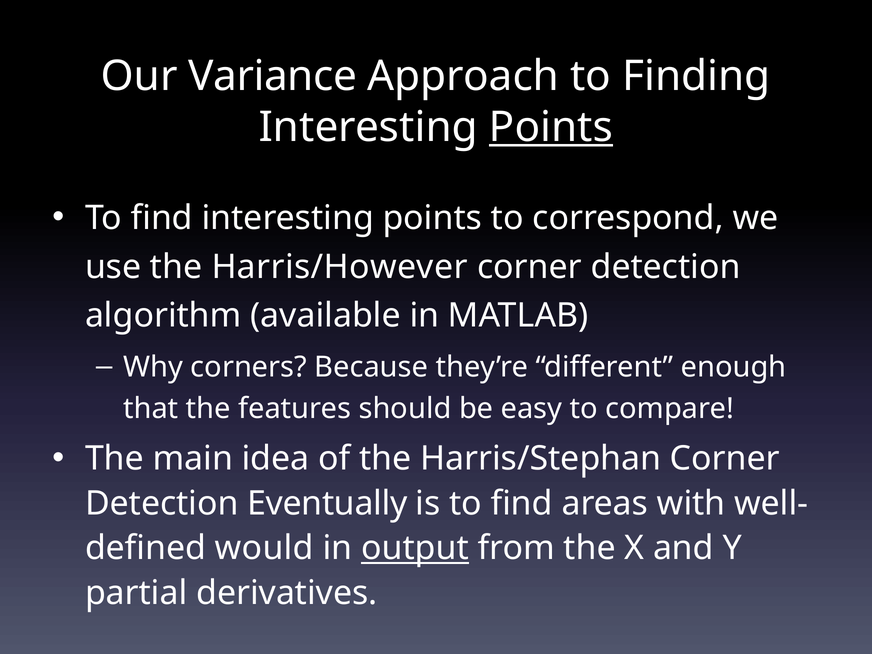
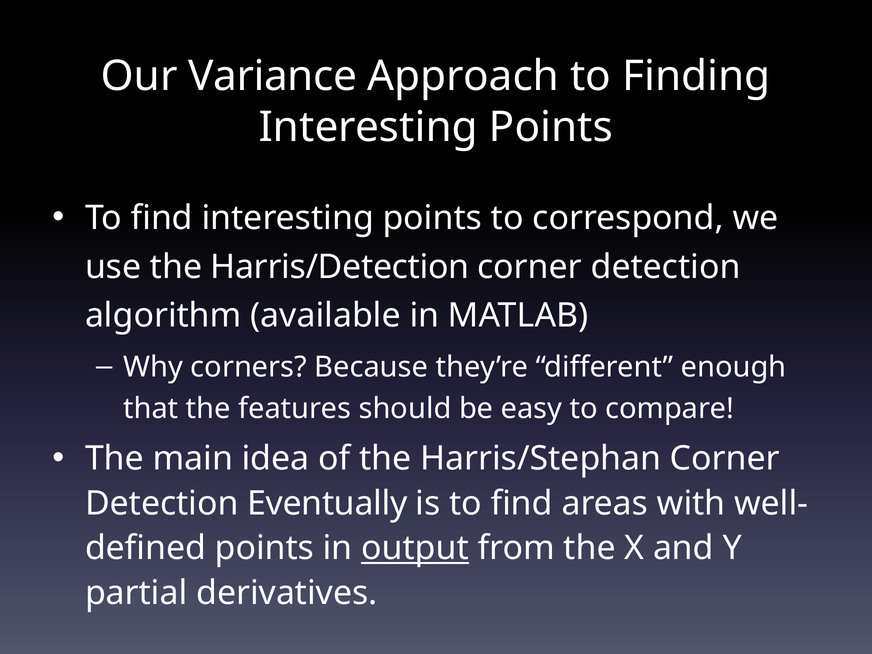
Points at (551, 127) underline: present -> none
Harris/However: Harris/However -> Harris/Detection
would at (264, 548): would -> points
